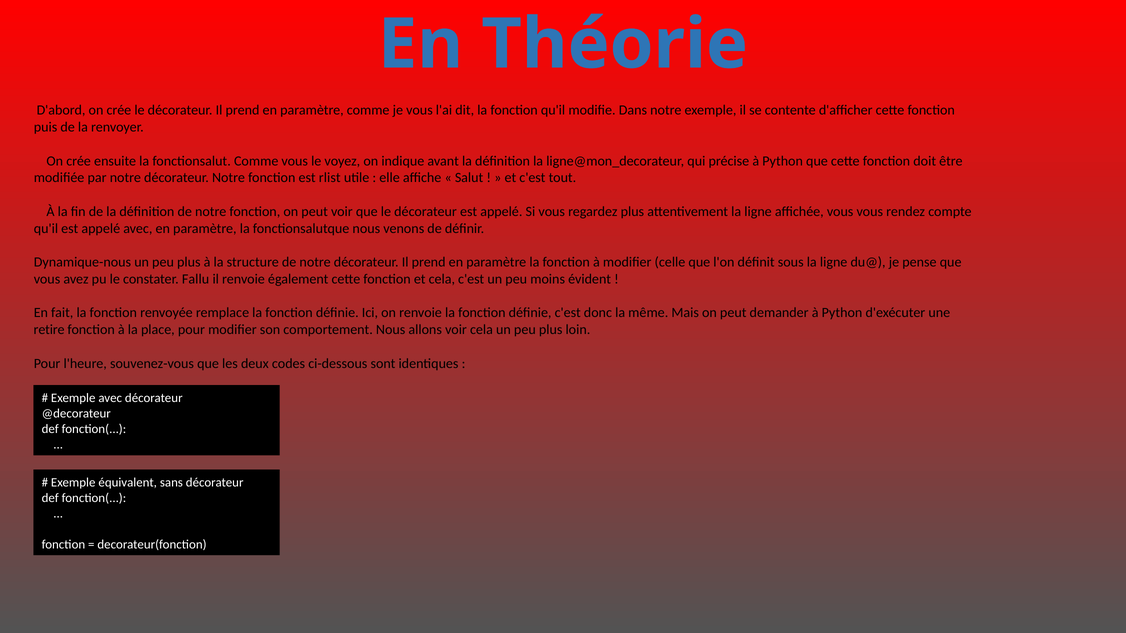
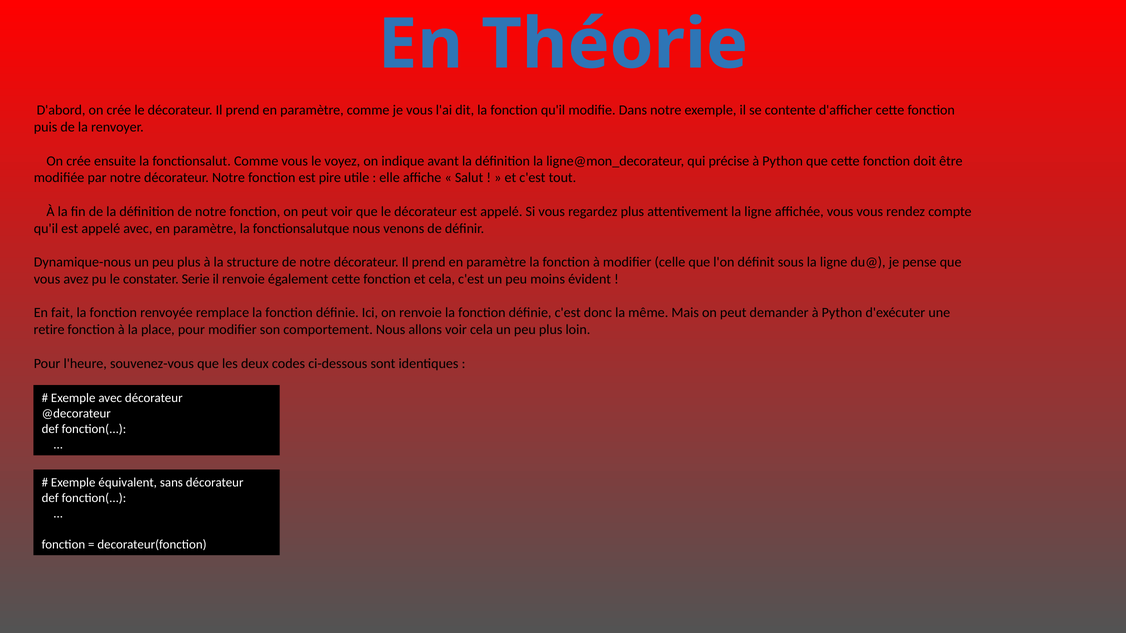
rlist: rlist -> pire
Fallu: Fallu -> Serie
